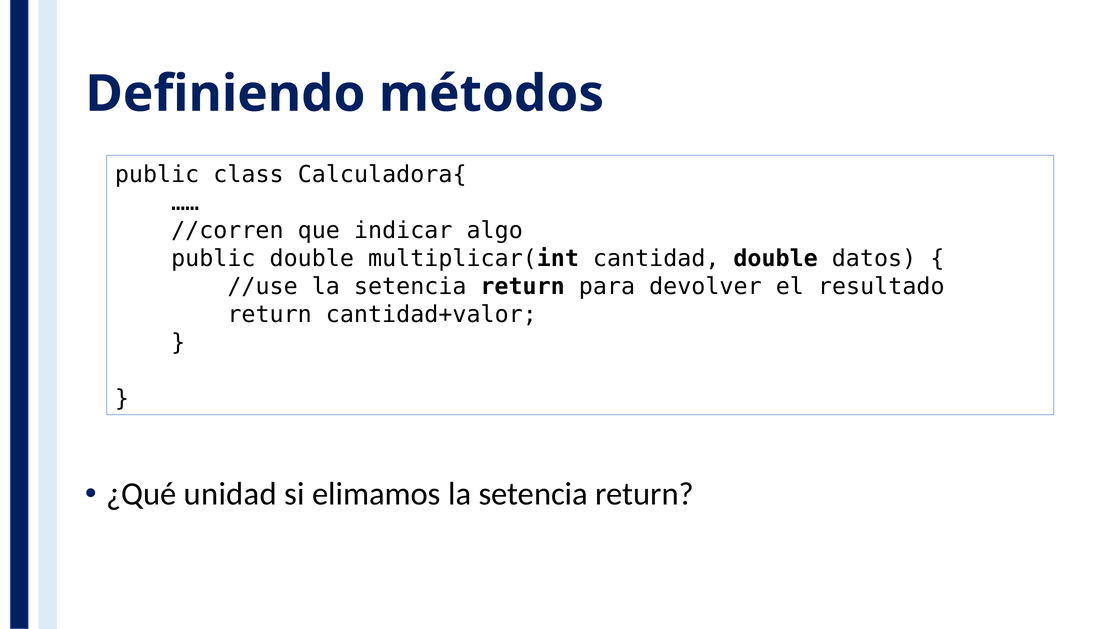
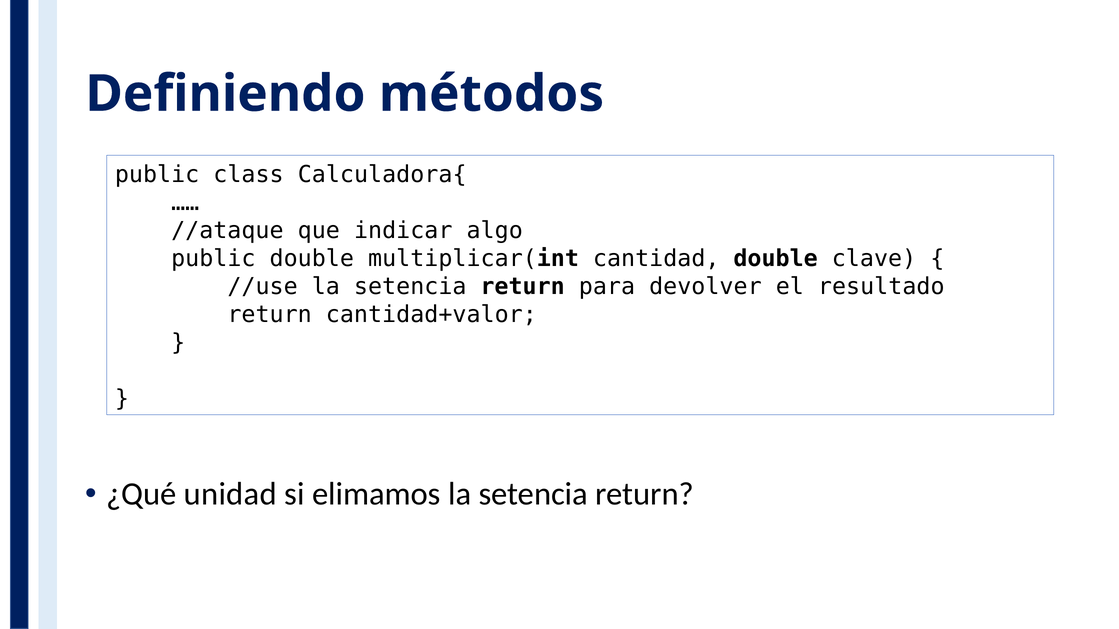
//corren: //corren -> //ataque
datos: datos -> clave
